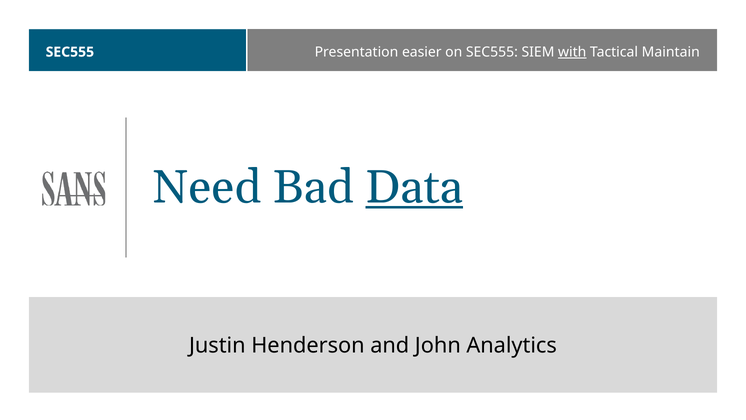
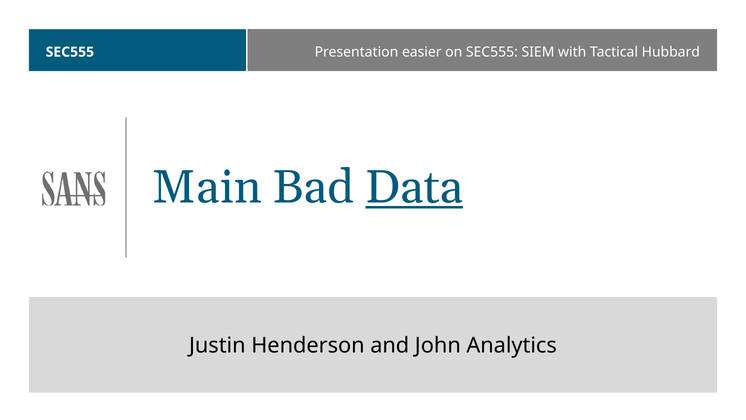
with underline: present -> none
Maintain: Maintain -> Hubbard
Need: Need -> Main
